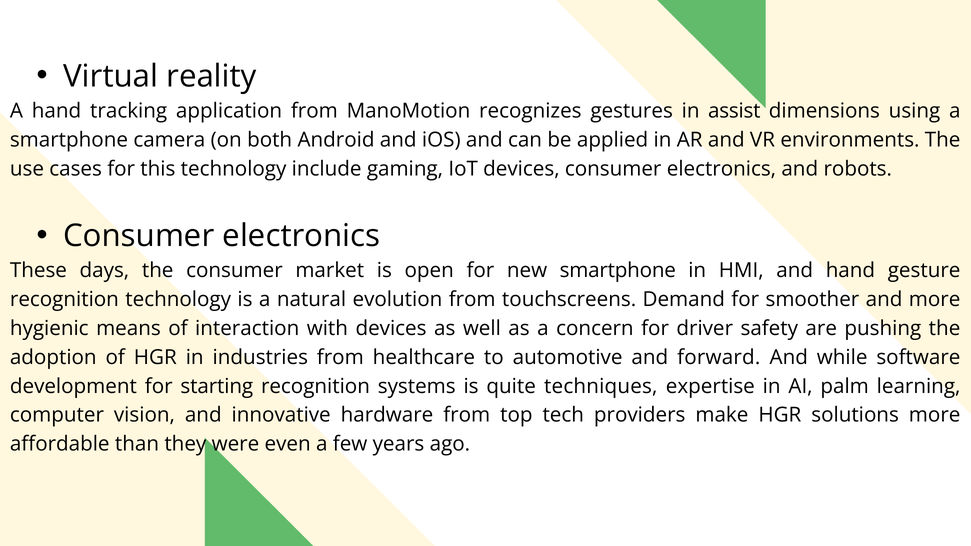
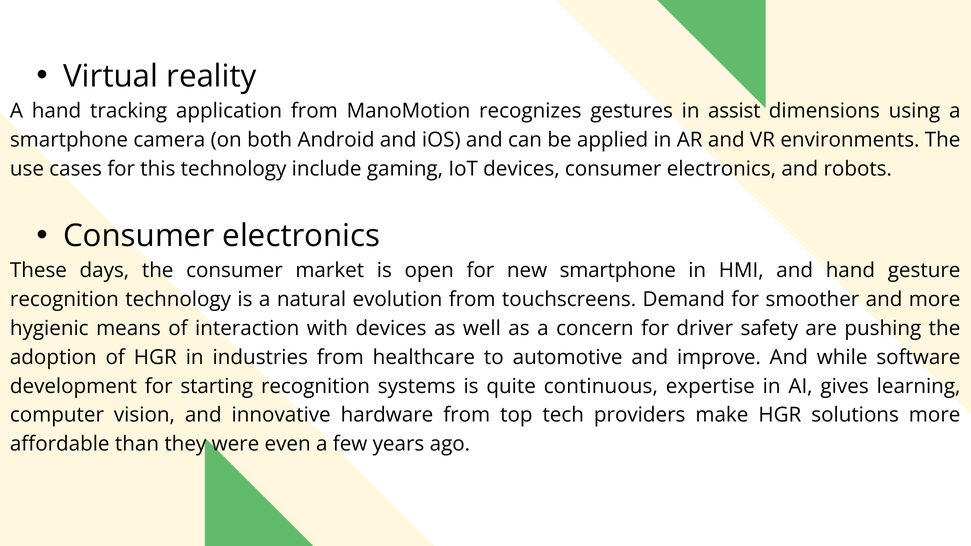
forward: forward -> improve
techniques: techniques -> continuous
palm: palm -> gives
